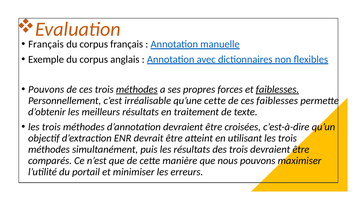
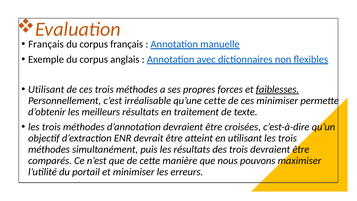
Pouvons at (46, 89): Pouvons -> Utilisant
méthodes at (137, 89) underline: present -> none
ces faiblesses: faiblesses -> minimiser
